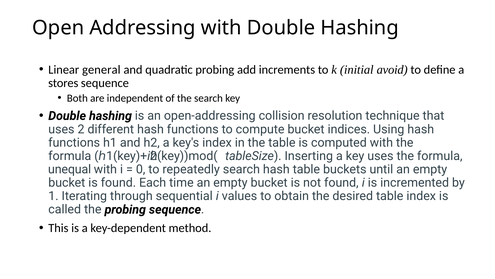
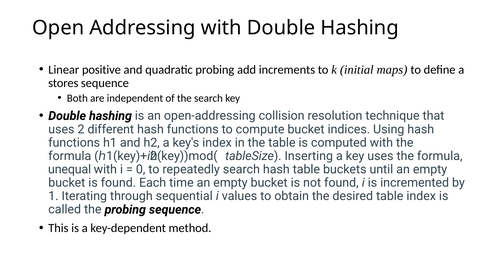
general: general -> positive
avoid: avoid -> maps
